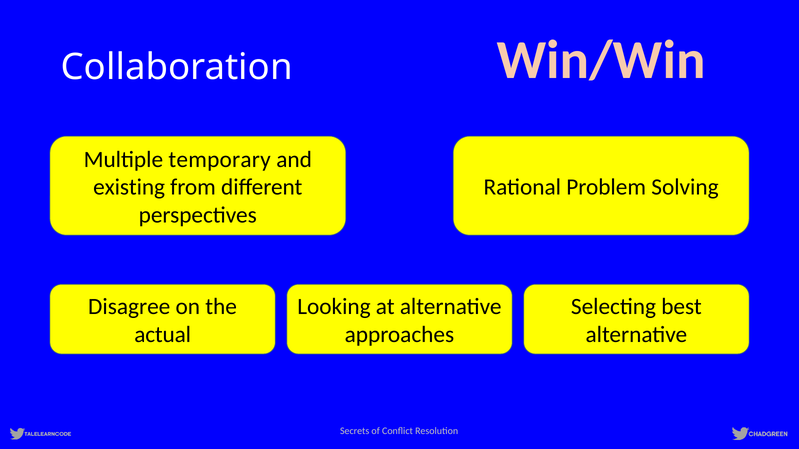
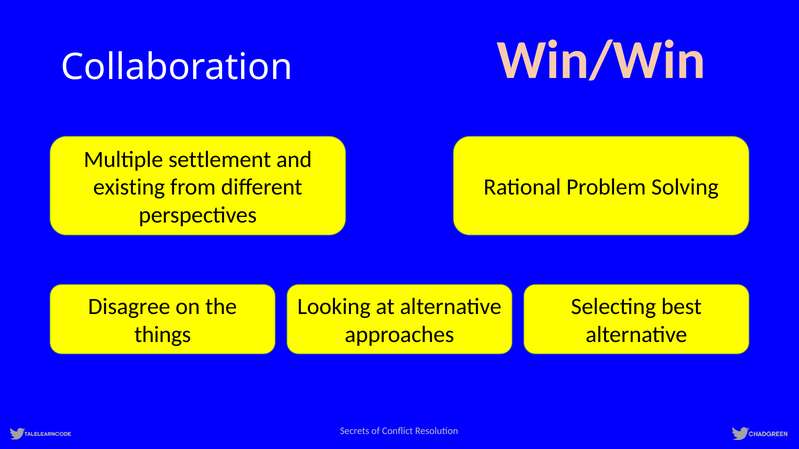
temporary: temporary -> settlement
actual: actual -> things
